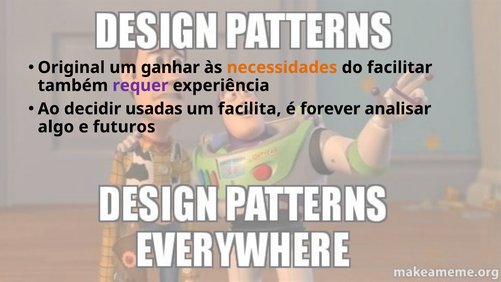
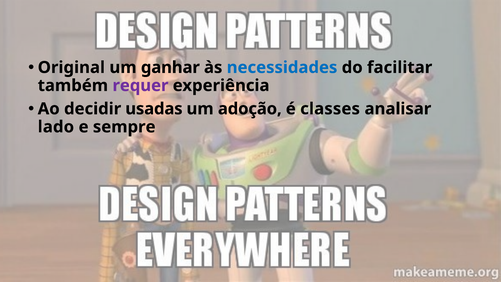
necessidades colour: orange -> blue
facilita: facilita -> adoção
forever: forever -> classes
algo: algo -> lado
futuros: futuros -> sempre
